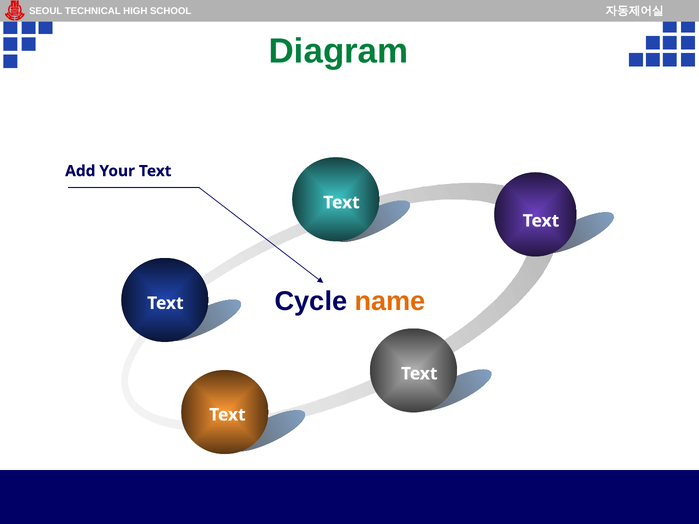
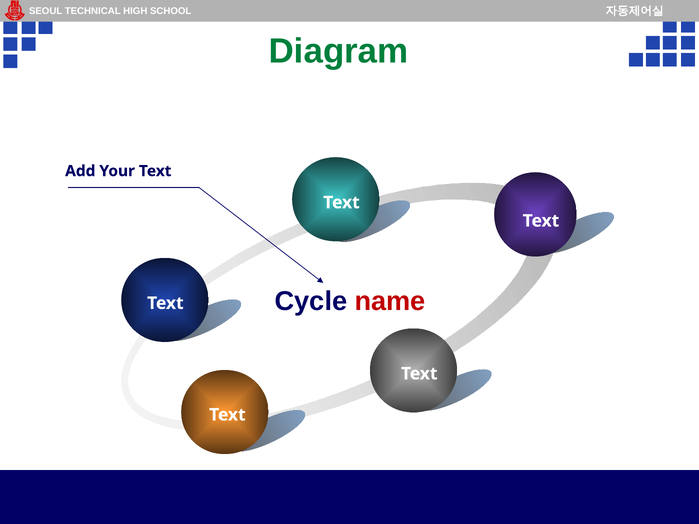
name colour: orange -> red
